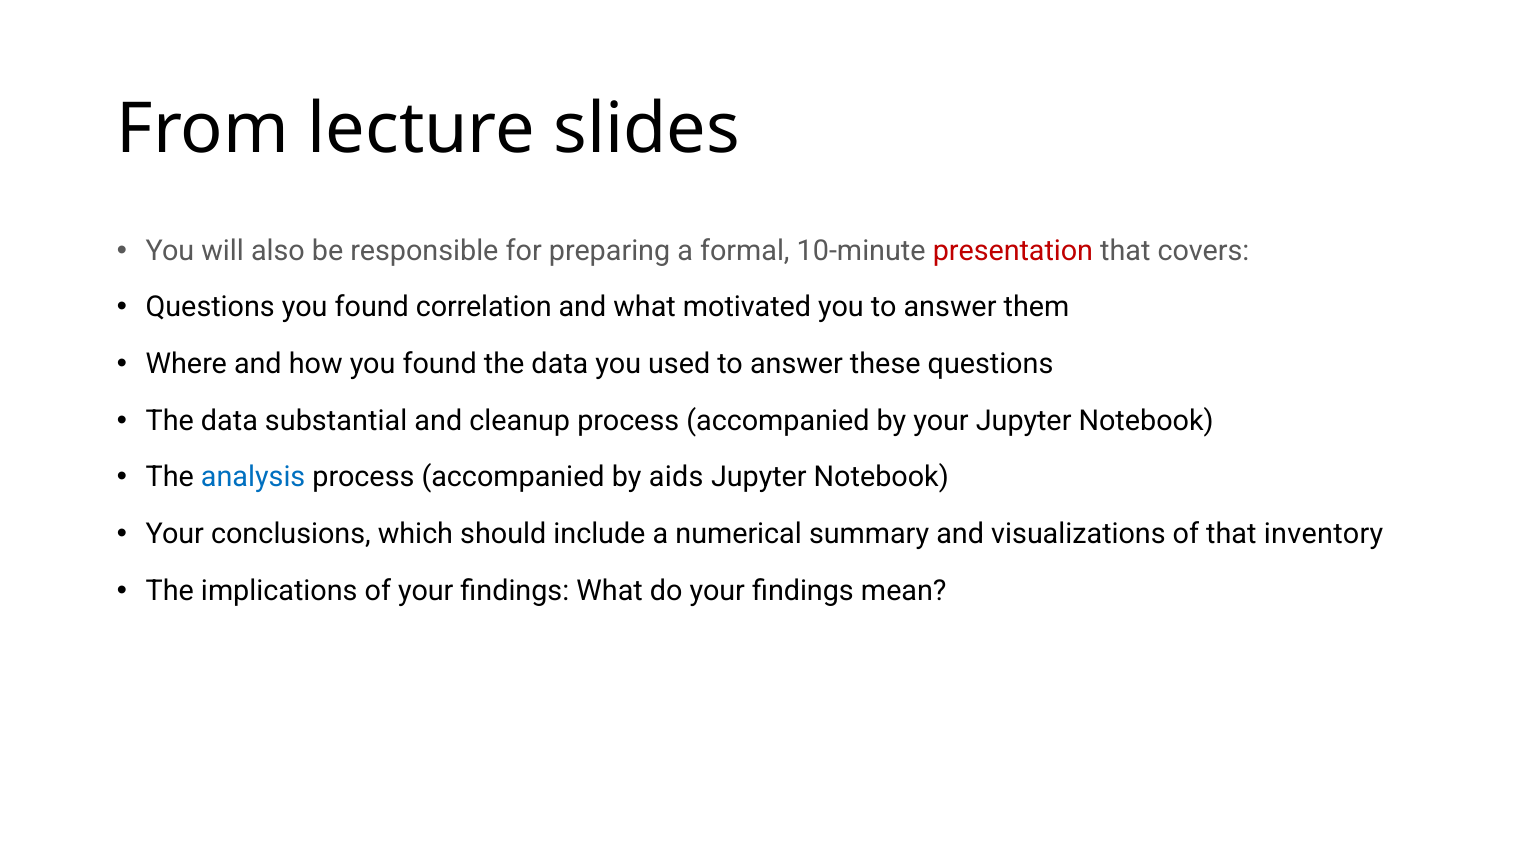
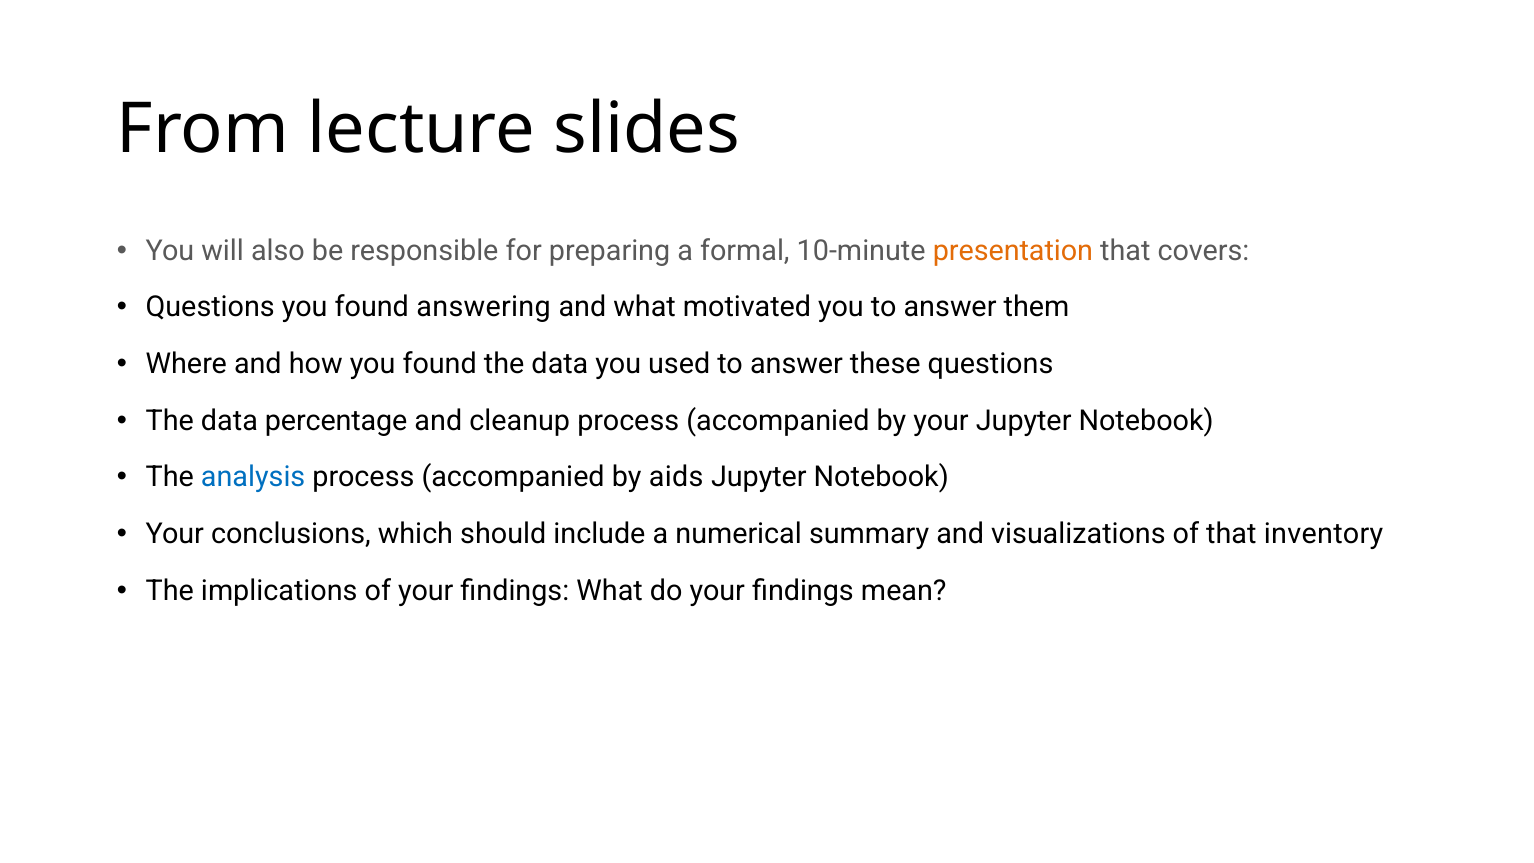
presentation colour: red -> orange
correlation: correlation -> answering
substantial: substantial -> percentage
